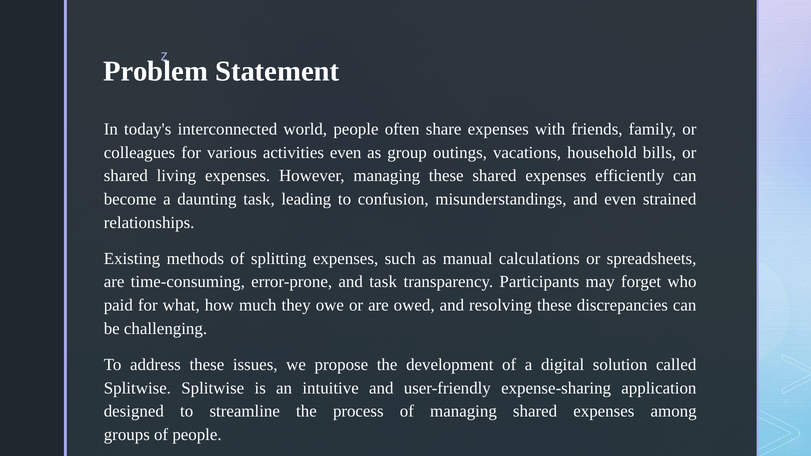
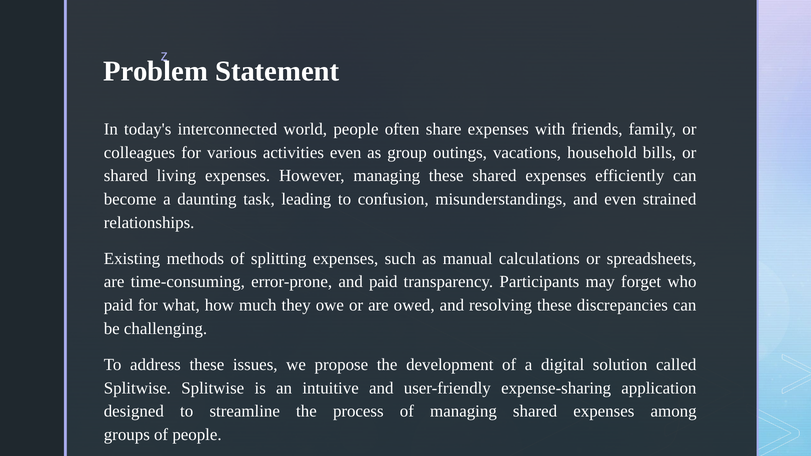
and task: task -> paid
